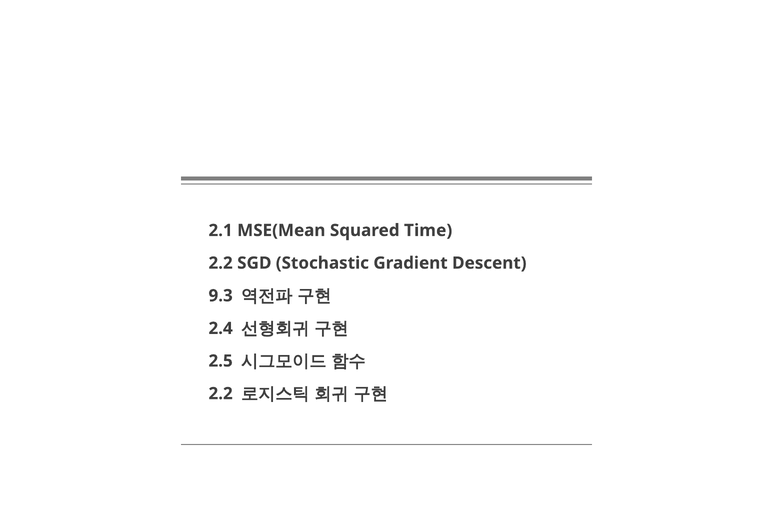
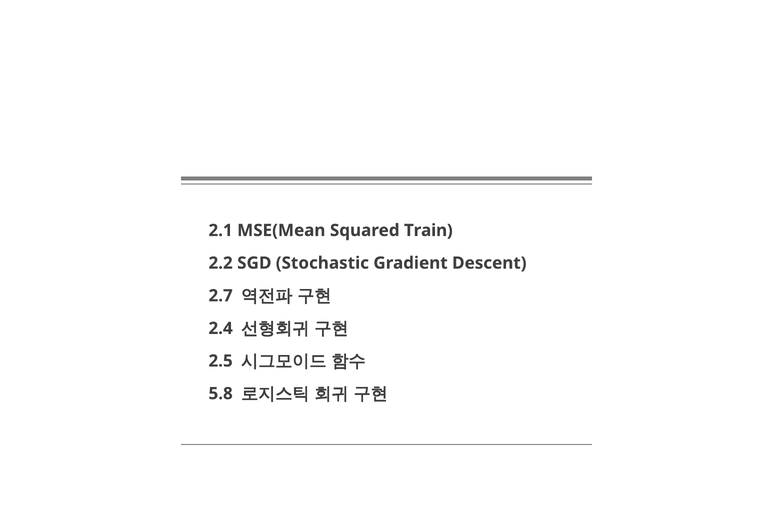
Time: Time -> Train
9.3: 9.3 -> 2.7
2.2 at (221, 393): 2.2 -> 5.8
